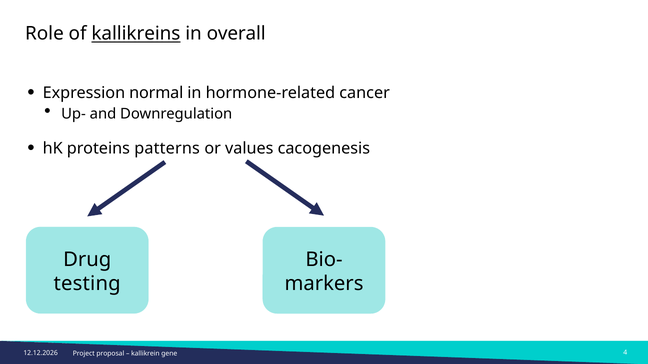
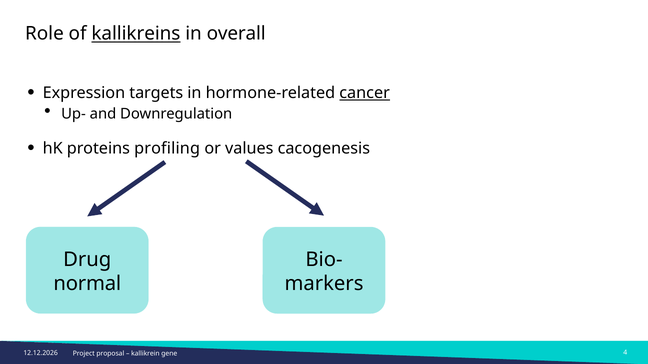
normal: normal -> targets
cancer underline: none -> present
patterns: patterns -> profiling
testing: testing -> normal
